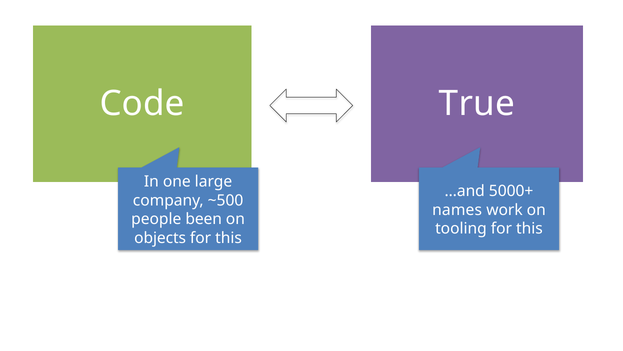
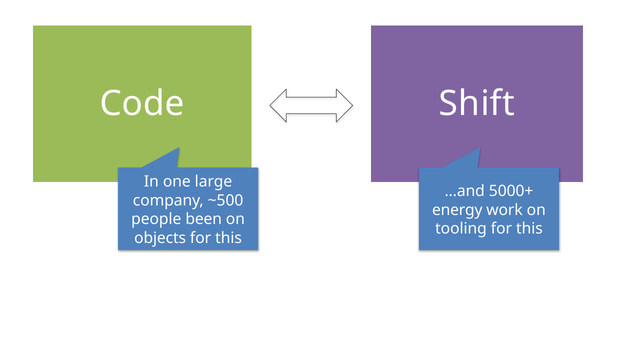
True: True -> Shift
names: names -> energy
